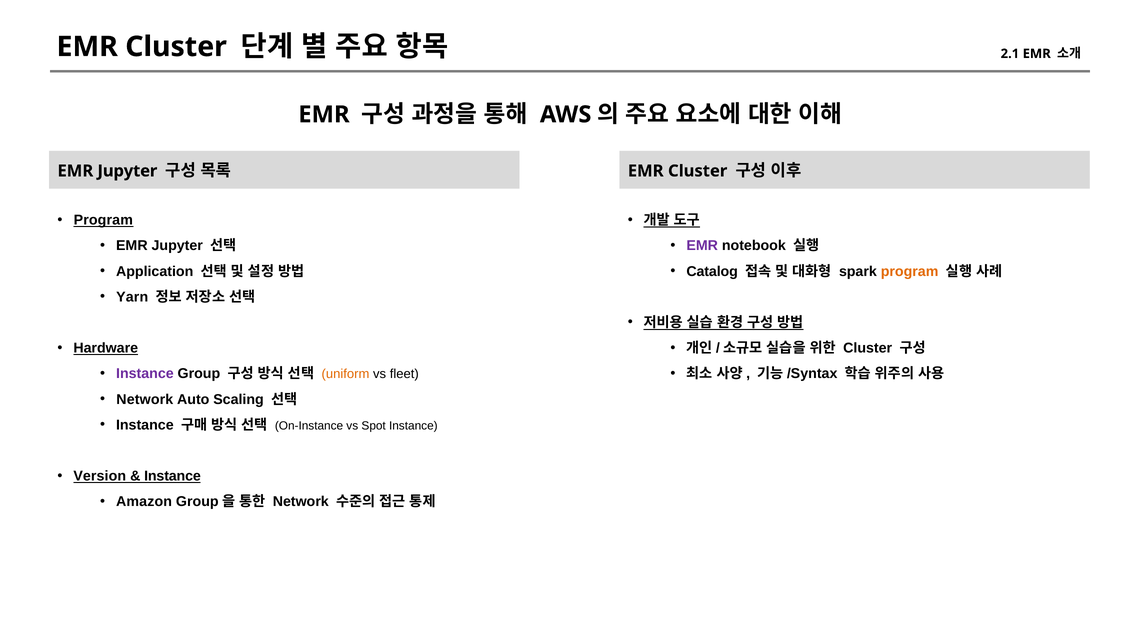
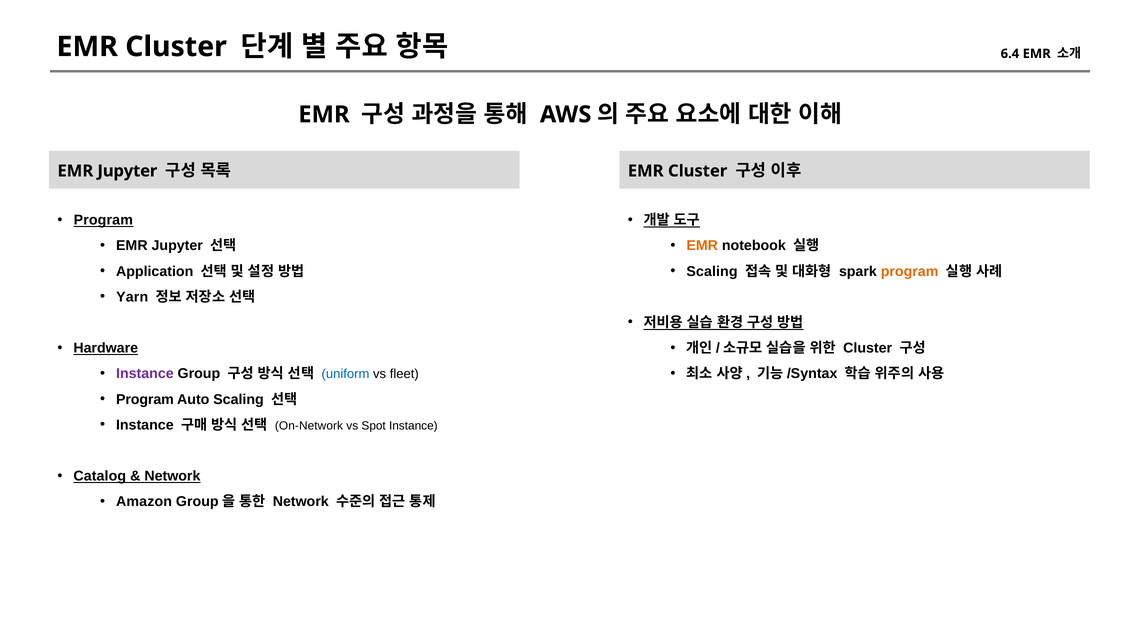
2.1: 2.1 -> 6.4
EMR at (702, 246) colour: purple -> orange
Catalog at (712, 271): Catalog -> Scaling
uniform colour: orange -> blue
Network at (145, 399): Network -> Program
On-Instance: On-Instance -> On-Network
Version: Version -> Catalog
Instance at (172, 476): Instance -> Network
